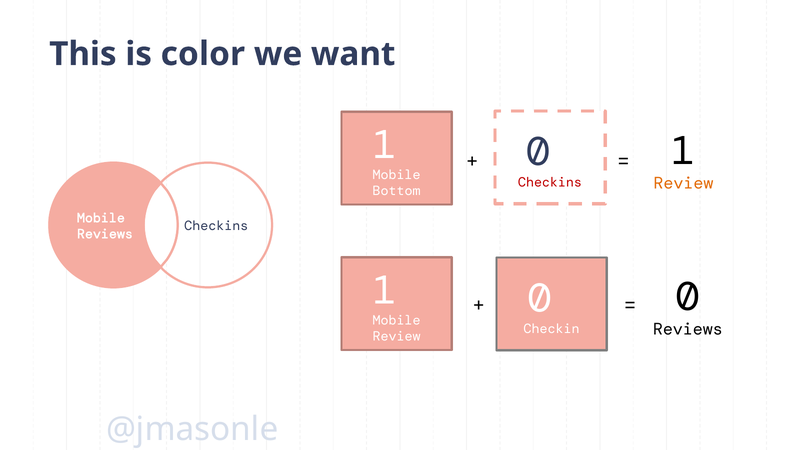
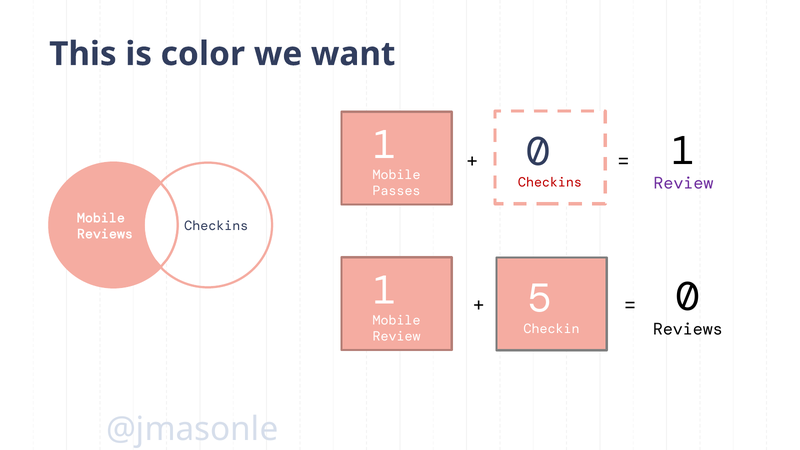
Review at (683, 183) colour: orange -> purple
Bottom: Bottom -> Passes
0 at (540, 299): 0 -> 5
